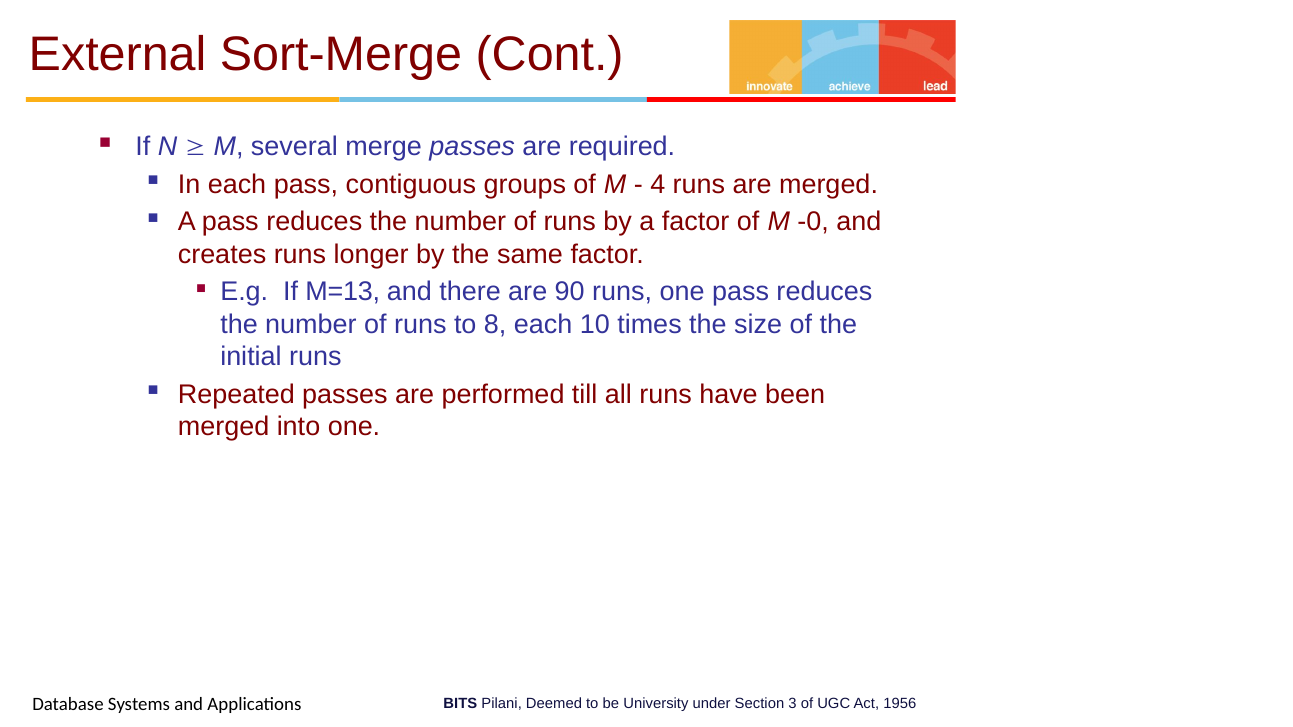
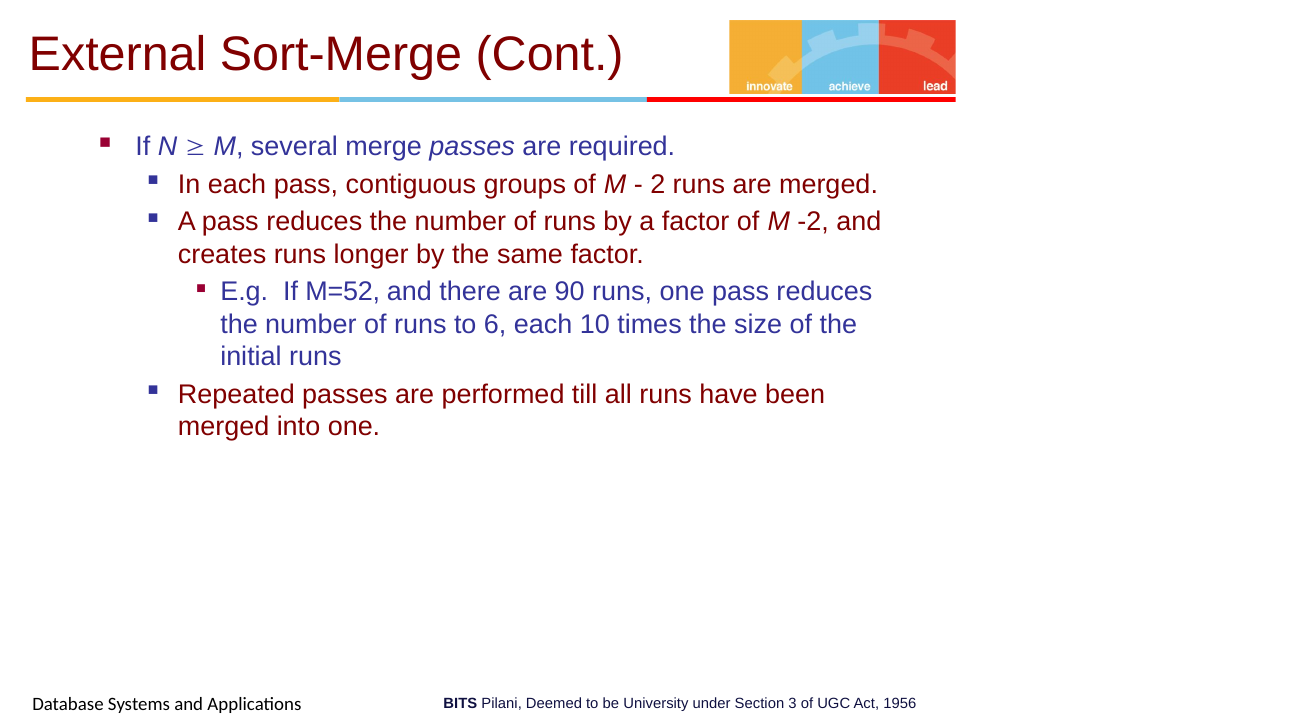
4: 4 -> 2
-0: -0 -> -2
M=13: M=13 -> M=52
8: 8 -> 6
